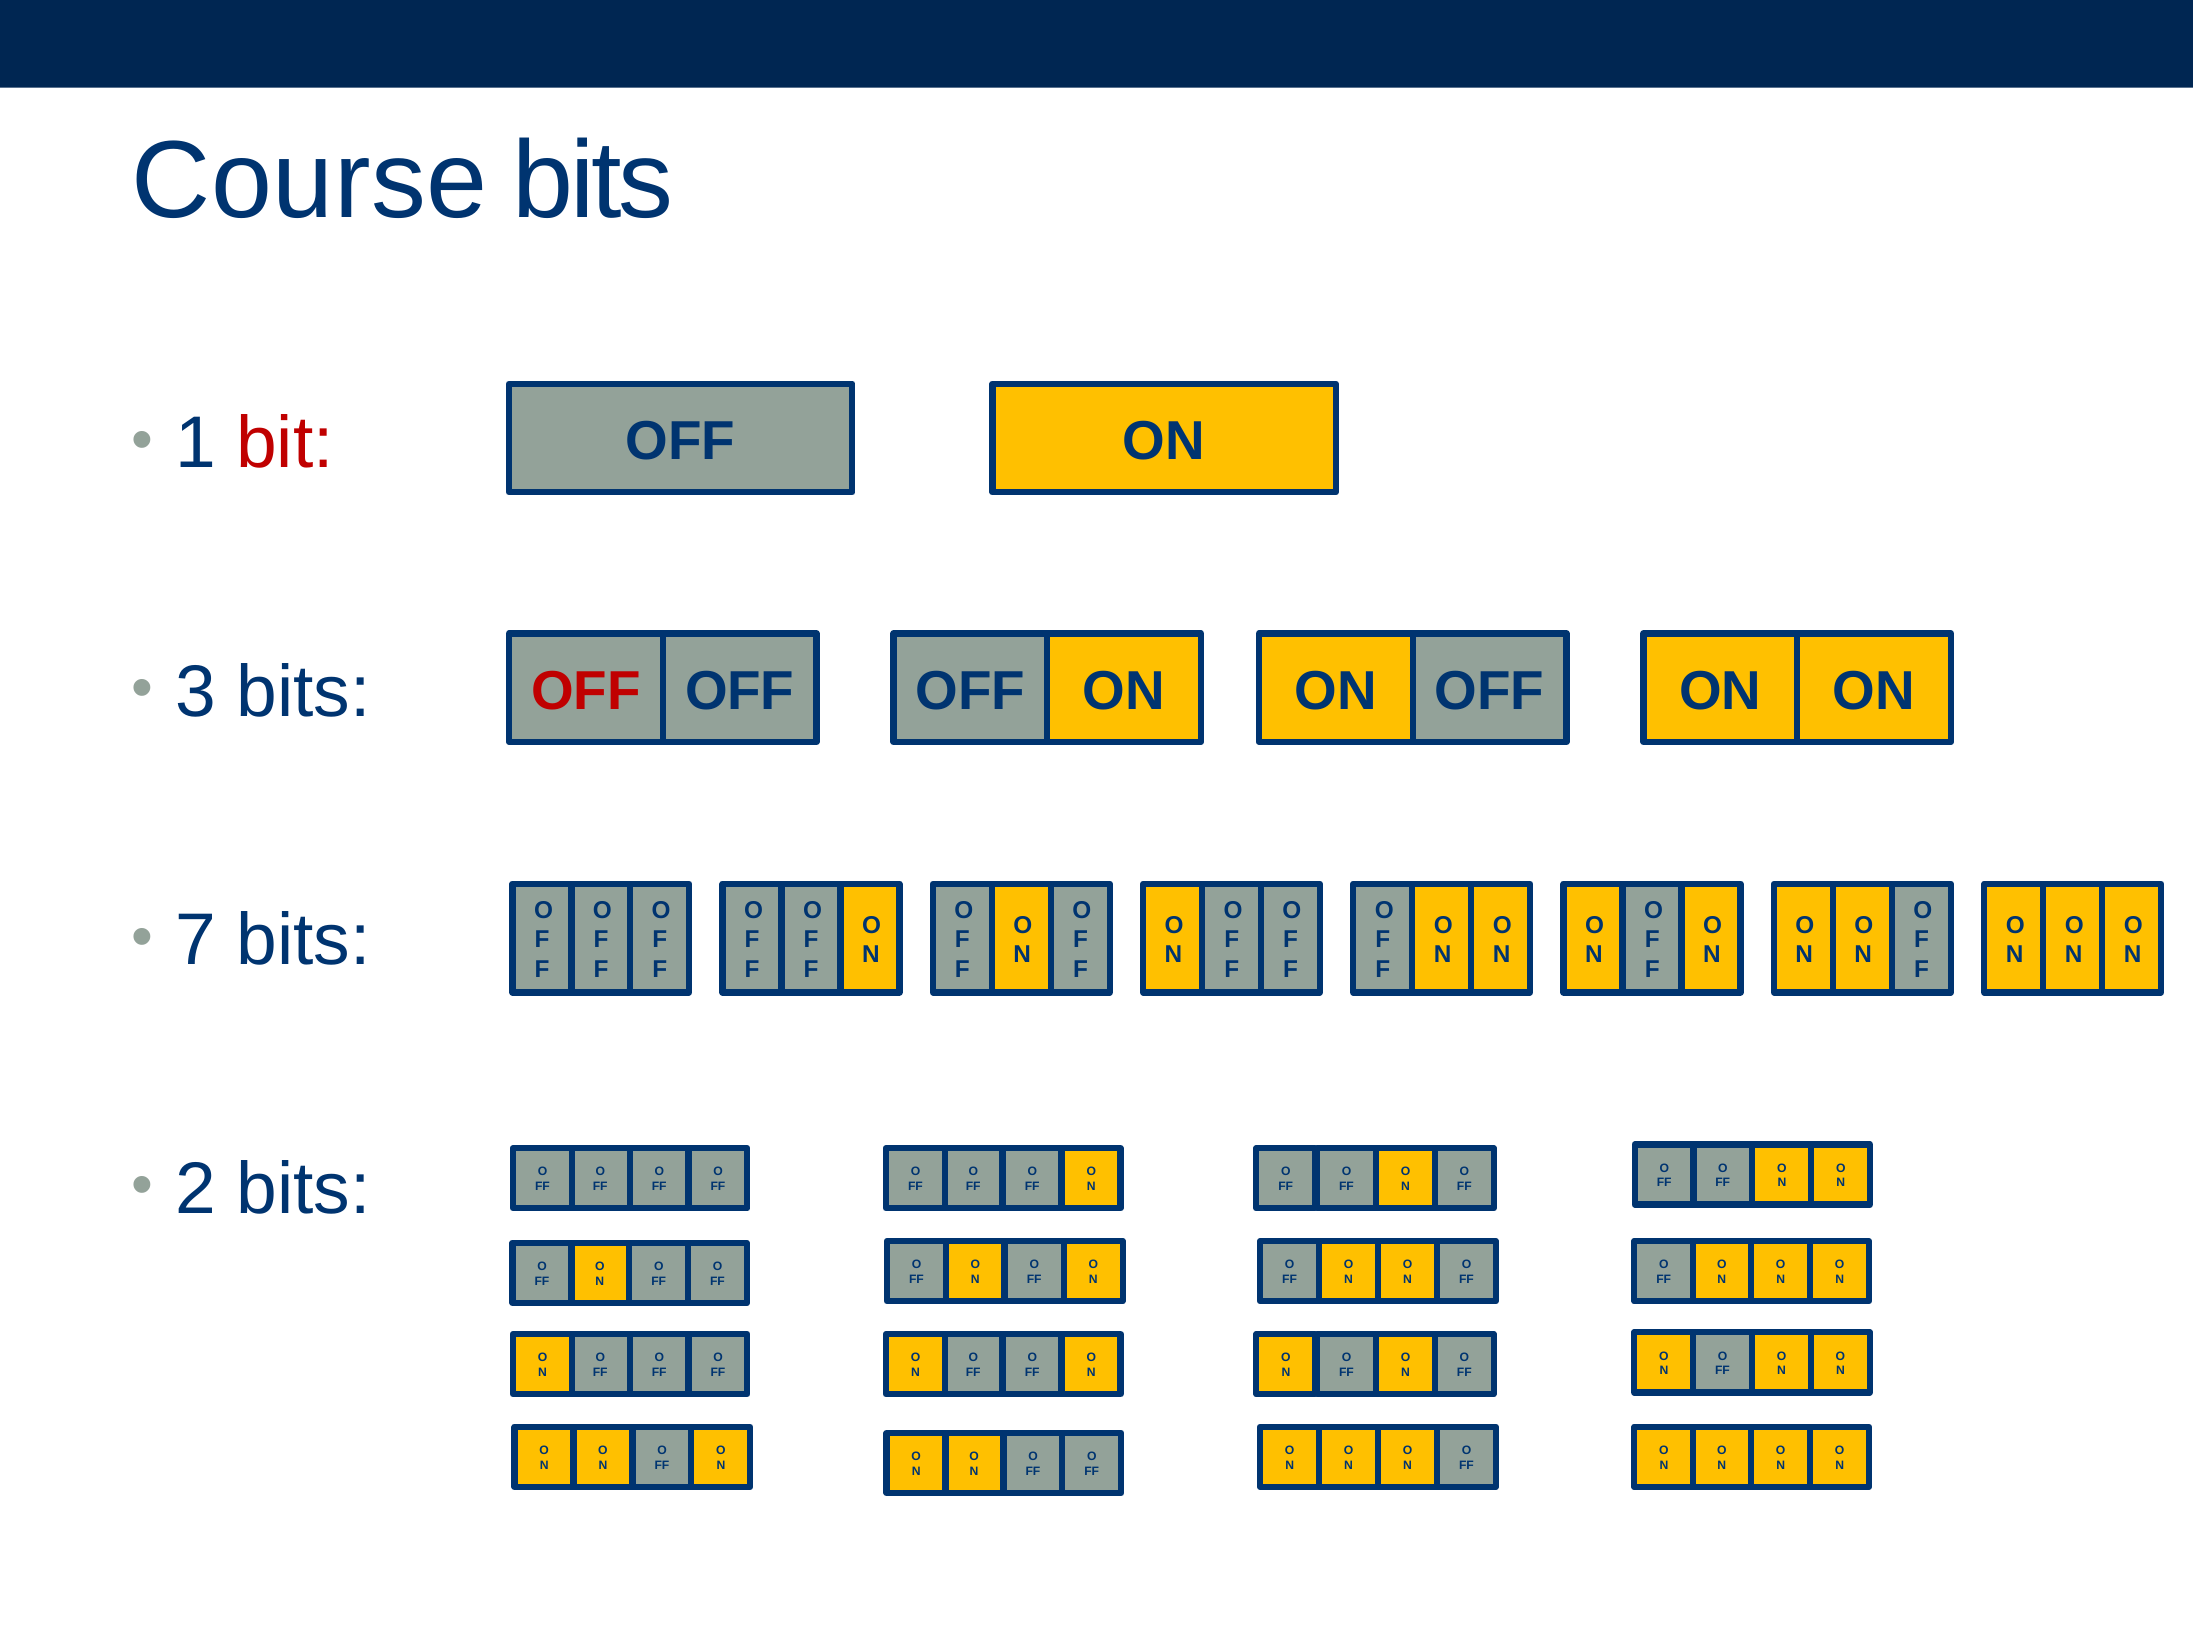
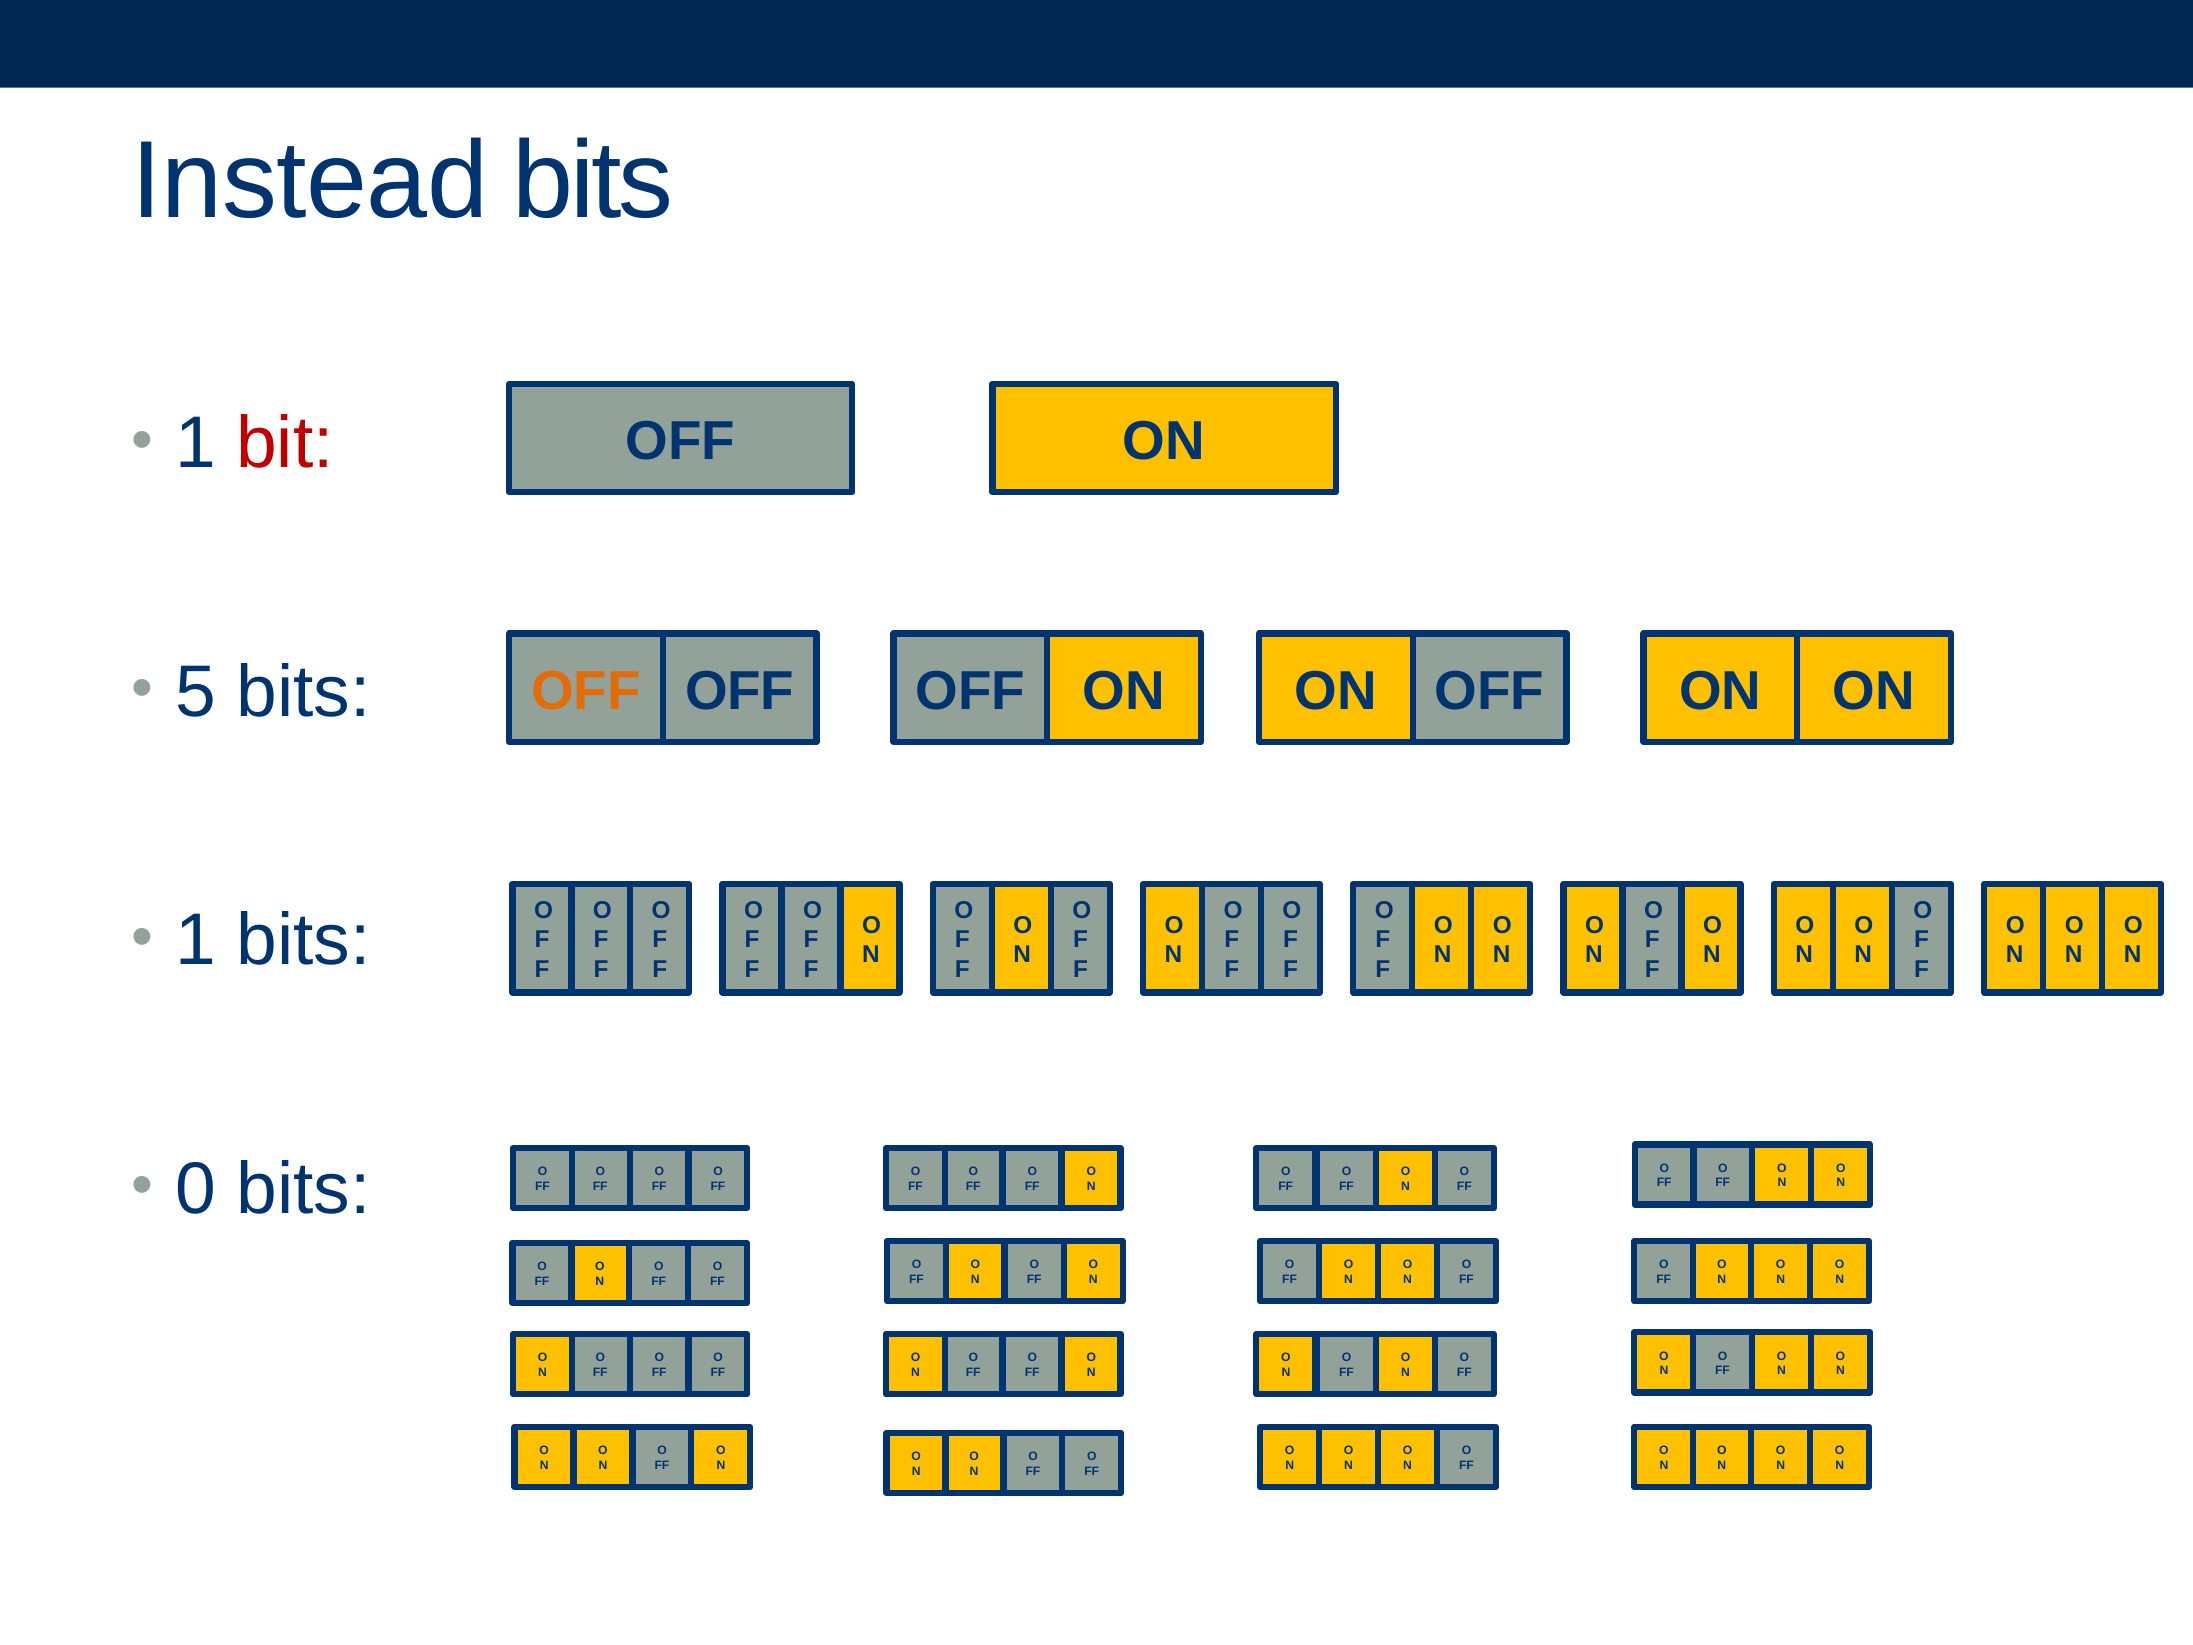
Course: Course -> Instead
3: 3 -> 5
OFF at (586, 691) colour: red -> orange
7 at (196, 941): 7 -> 1
2: 2 -> 0
